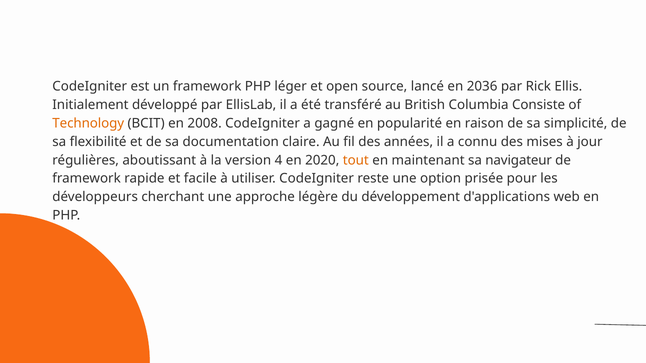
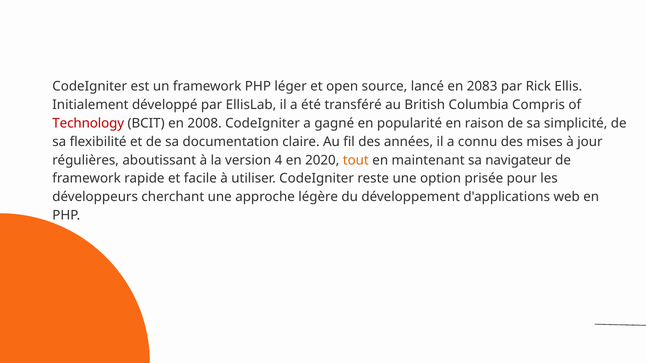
2036: 2036 -> 2083
Consiste: Consiste -> Compris
Technology colour: orange -> red
